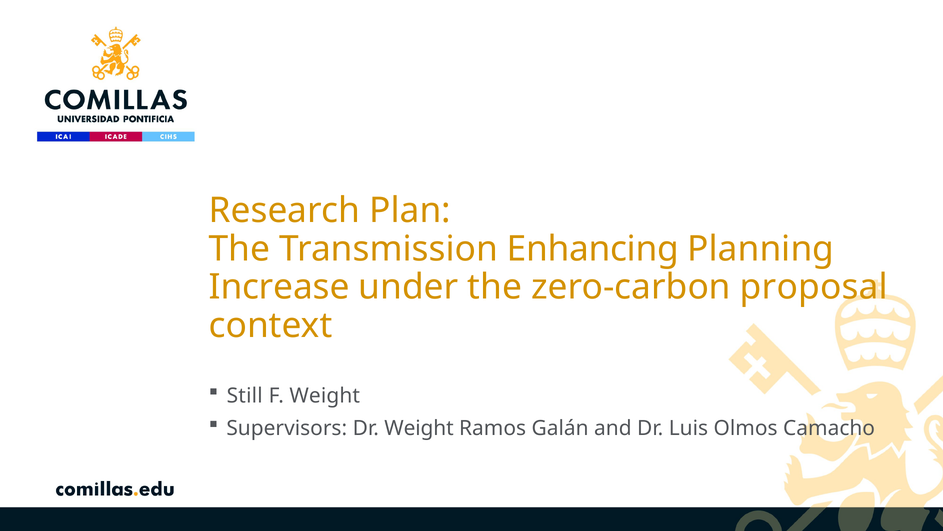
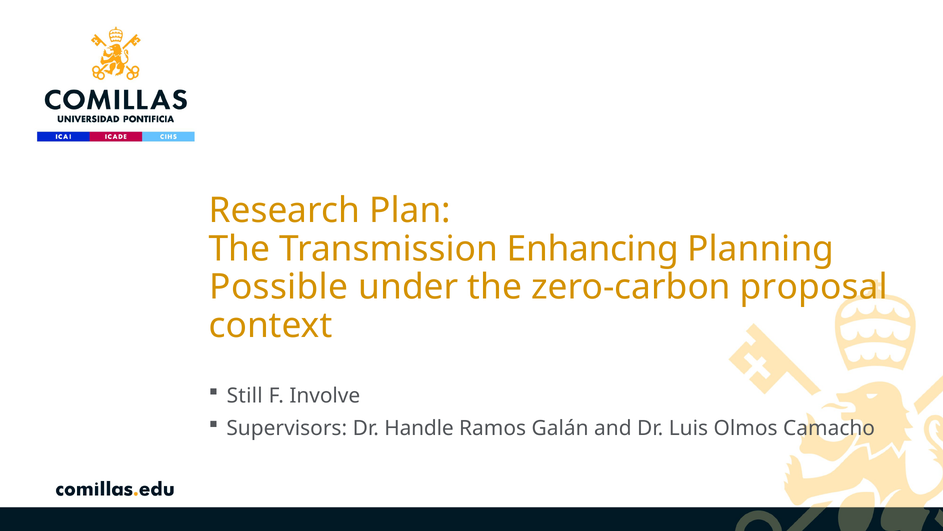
Increase: Increase -> Possible
F Weight: Weight -> Involve
Dr Weight: Weight -> Handle
